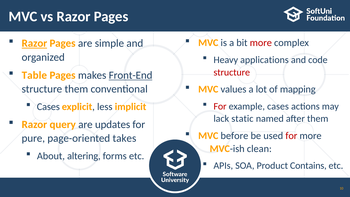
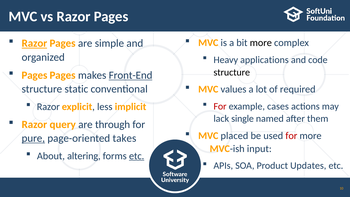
more at (261, 43) colour: red -> black
structure at (232, 72) colour: red -> black
Table at (34, 75): Table -> Pages
mapping: mapping -> required
structure them: them -> static
Cases at (48, 107): Cases -> Razor
static: static -> single
updates: updates -> through
before: before -> placed
pure underline: none -> present
clean: clean -> input
etc at (137, 156) underline: none -> present
Contains: Contains -> Updates
